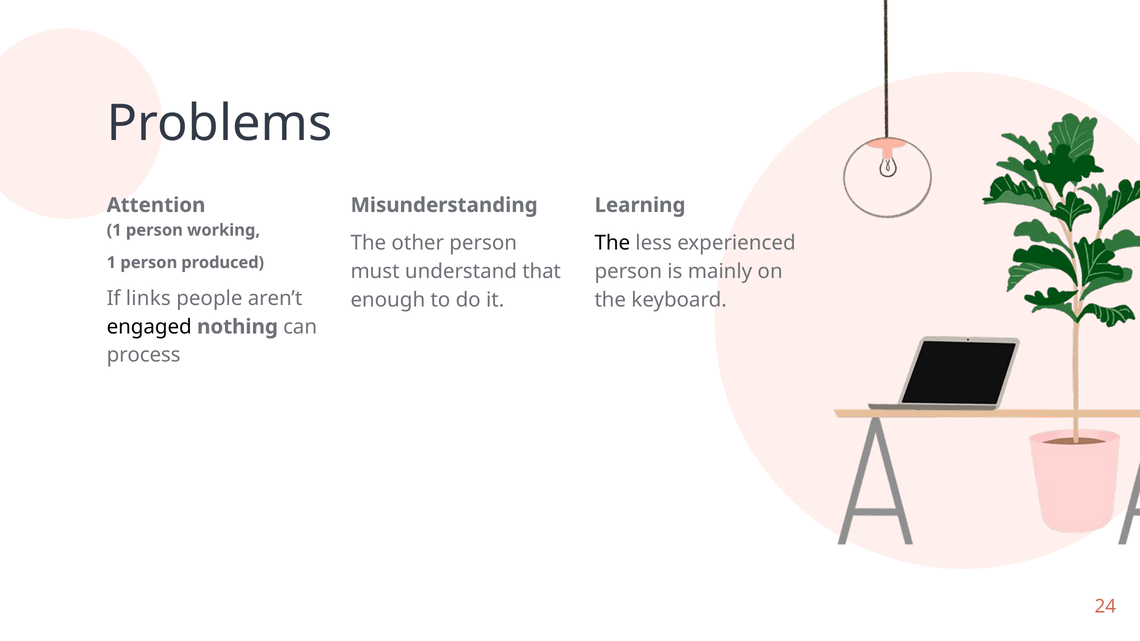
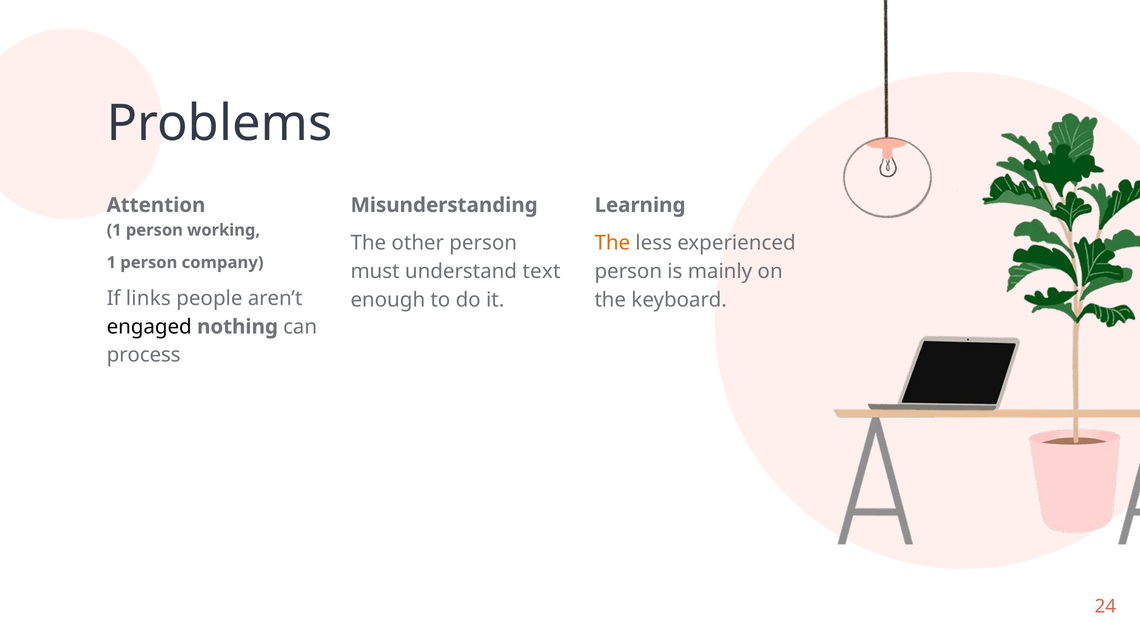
The at (612, 243) colour: black -> orange
produced: produced -> company
that: that -> text
